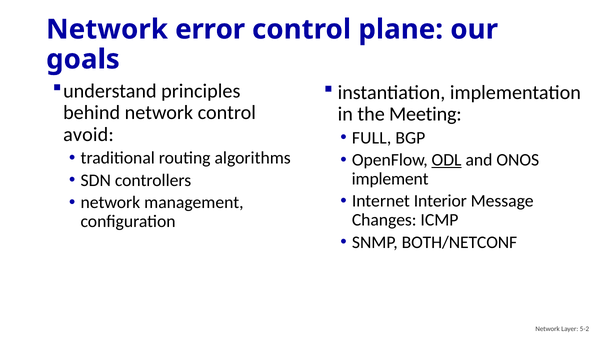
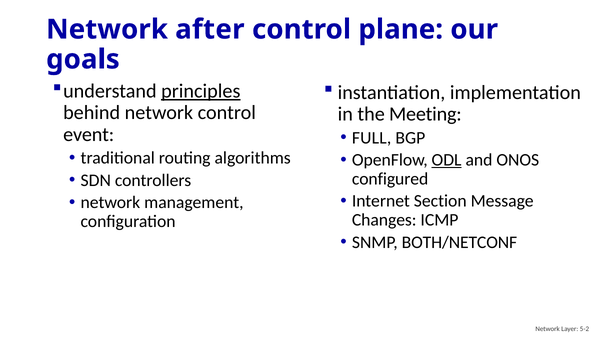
error: error -> after
principles underline: none -> present
avoid: avoid -> event
implement: implement -> configured
Interior: Interior -> Section
